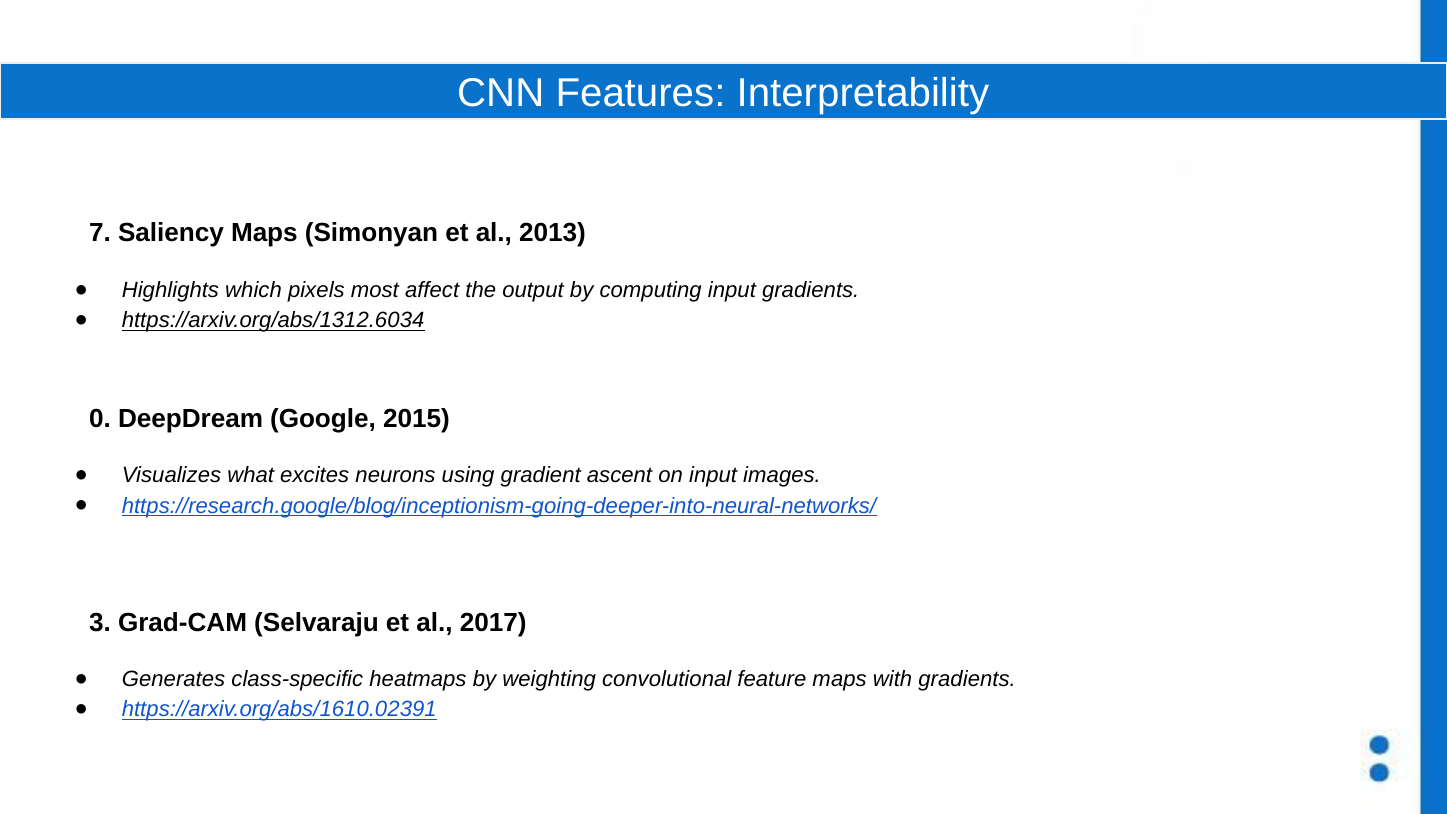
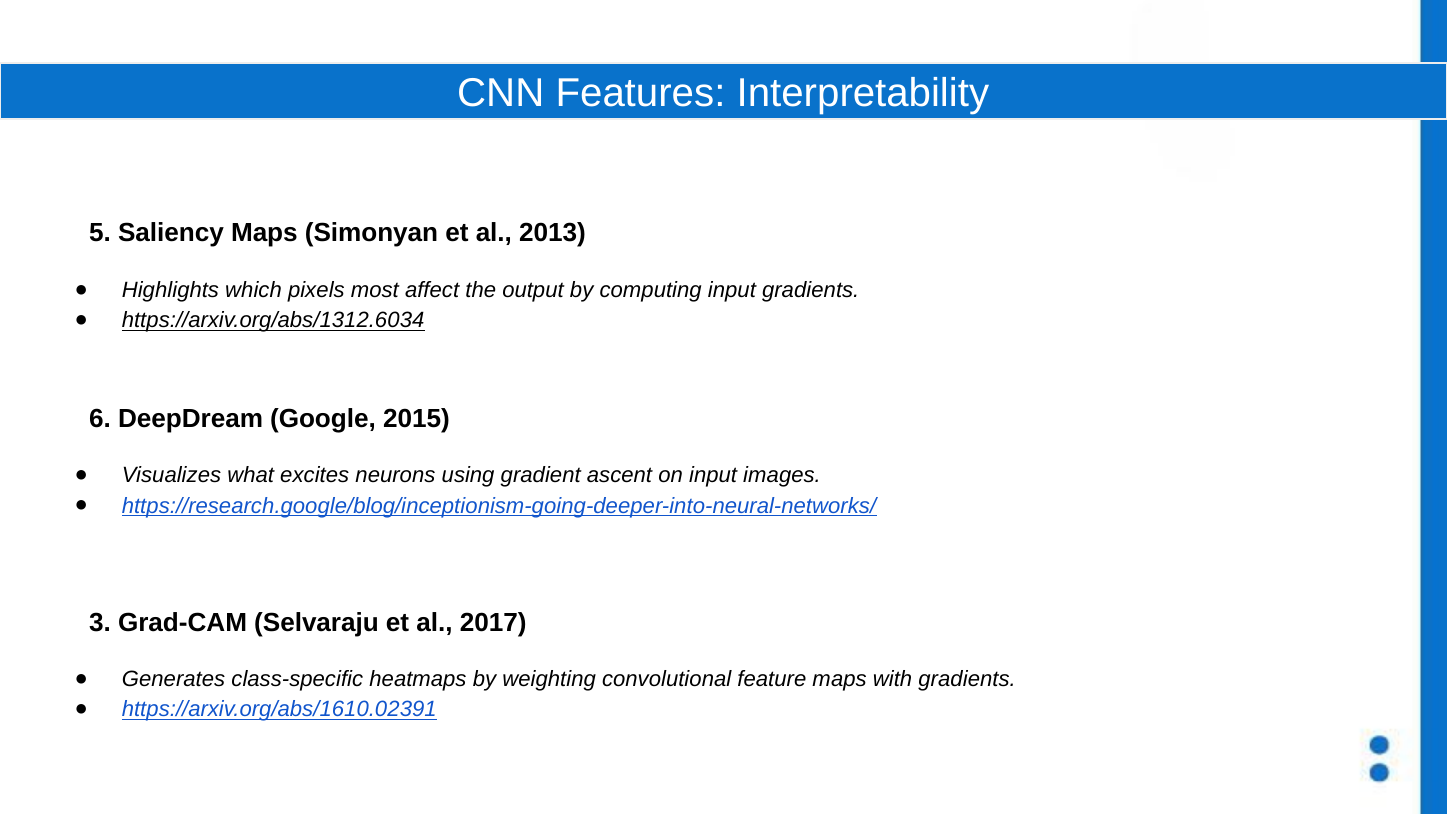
7: 7 -> 5
0: 0 -> 6
